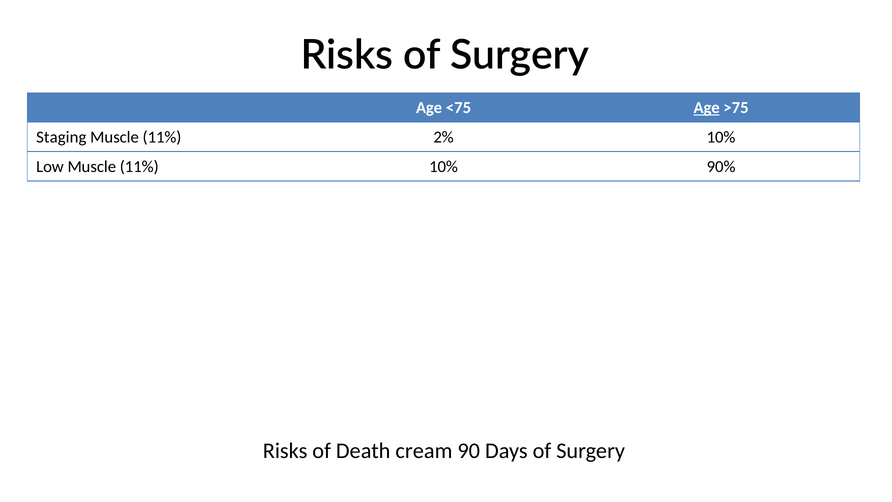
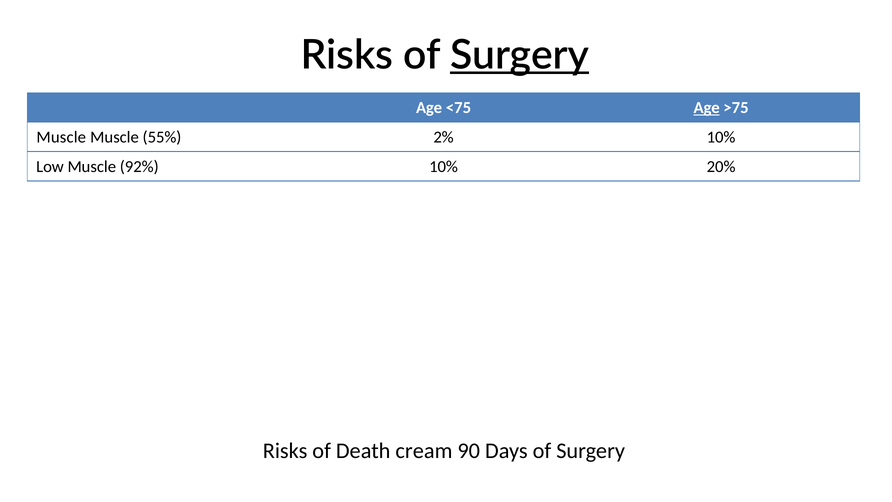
Surgery at (520, 55) underline: none -> present
Staging at (61, 137): Staging -> Muscle
11% at (162, 137): 11% -> 55%
Low Muscle 11%: 11% -> 92%
90%: 90% -> 20%
